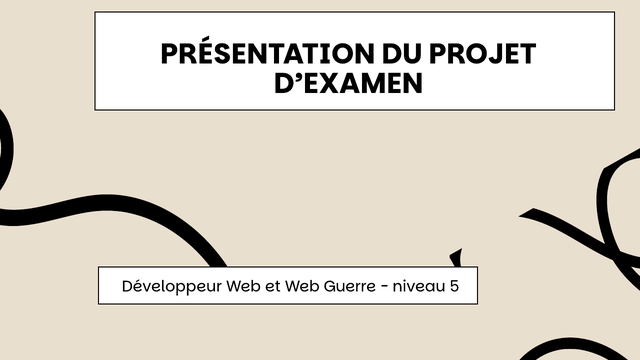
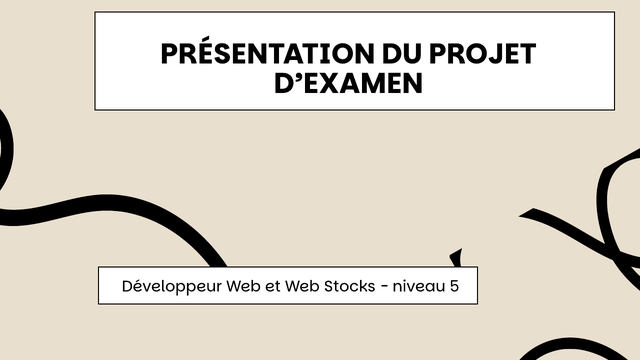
Guerre: Guerre -> Stocks
